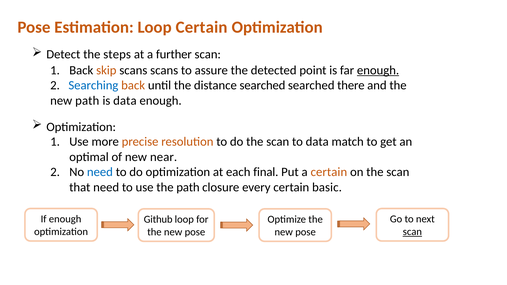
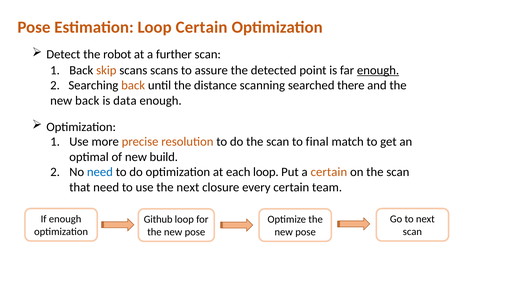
steps: steps -> robot
Searching colour: blue -> black
distance searched: searched -> scanning
new path: path -> back
to data: data -> final
near: near -> build
each final: final -> loop
the path: path -> next
basic: basic -> team
scan at (412, 232) underline: present -> none
